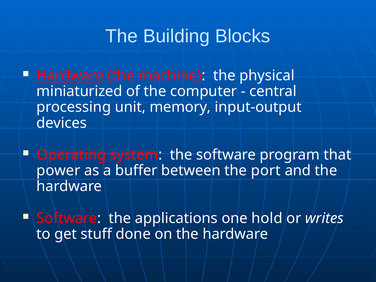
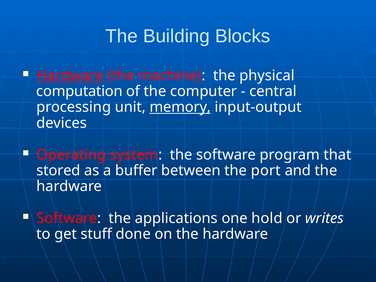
miniaturized: miniaturized -> computation
memory underline: none -> present
power: power -> stored
